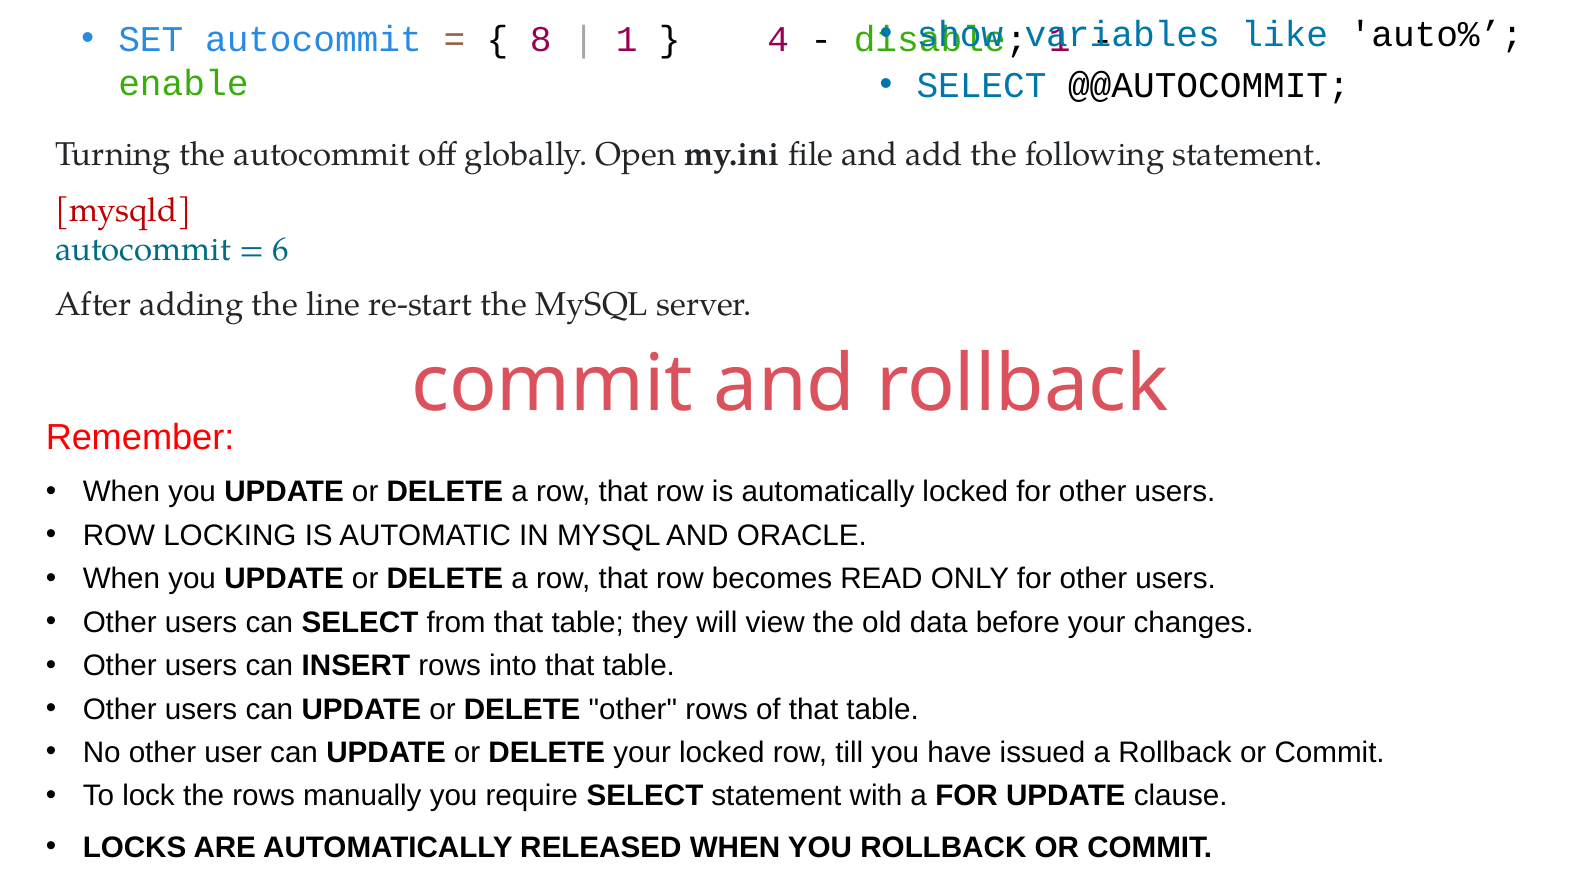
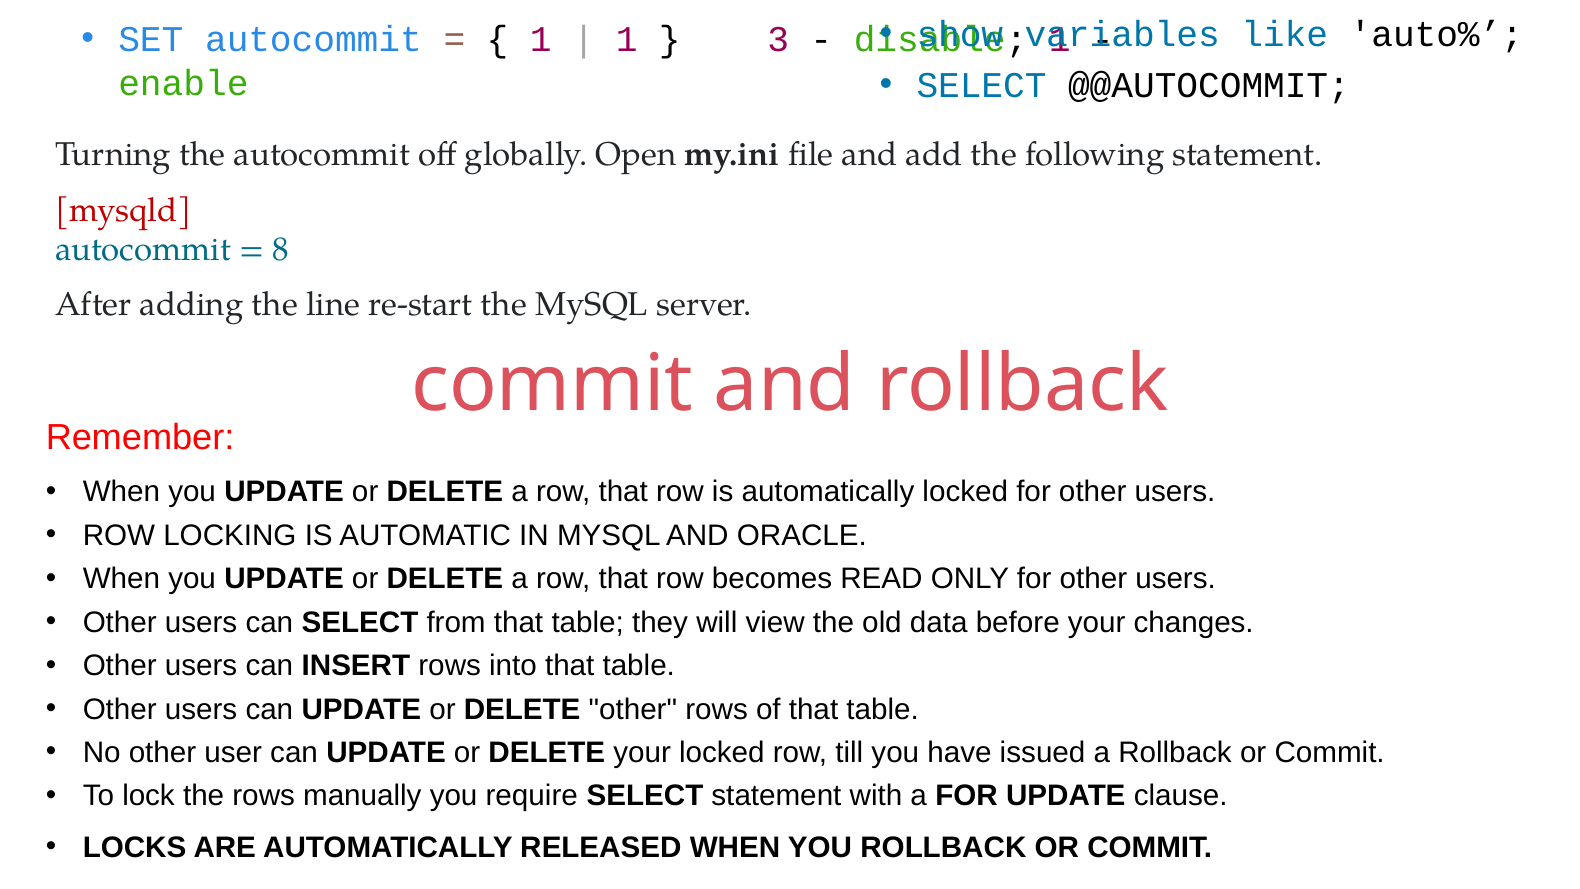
8 at (541, 40): 8 -> 1
4: 4 -> 3
6: 6 -> 8
